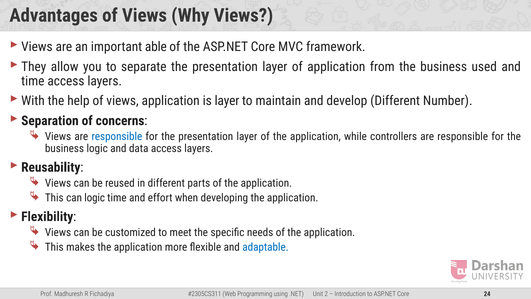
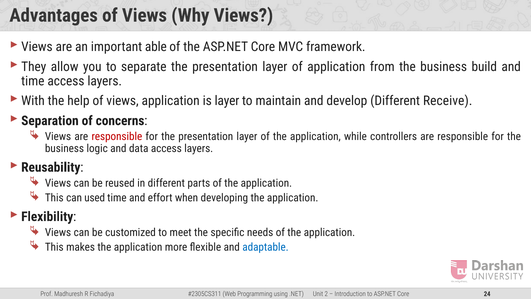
used: used -> build
Number: Number -> Receive
responsible at (117, 137) colour: blue -> red
can logic: logic -> used
